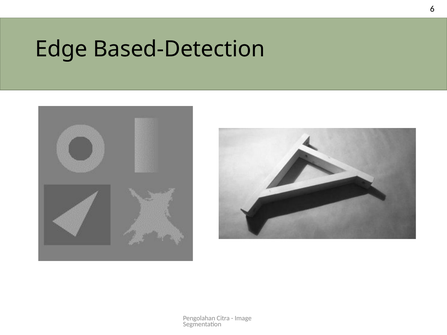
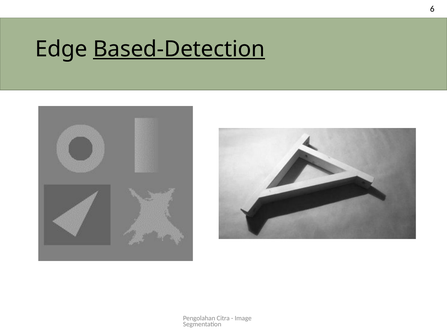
Based-Detection underline: none -> present
